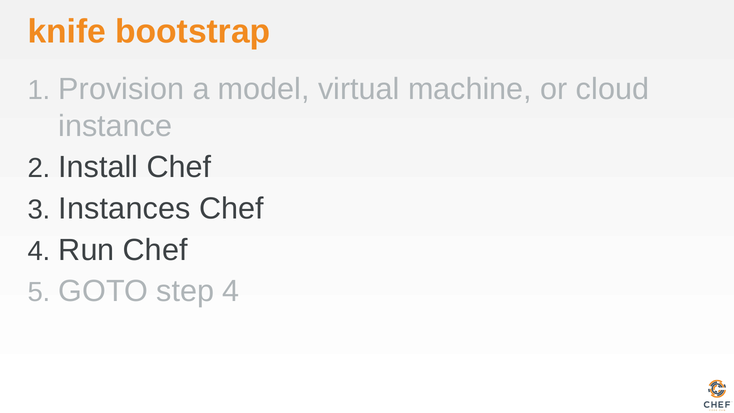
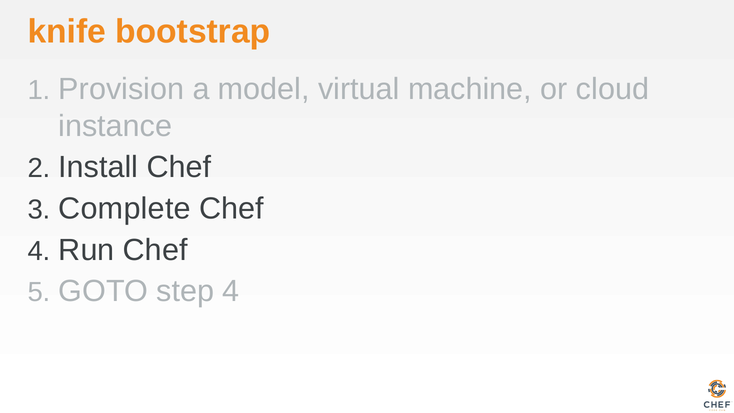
Instances: Instances -> Complete
